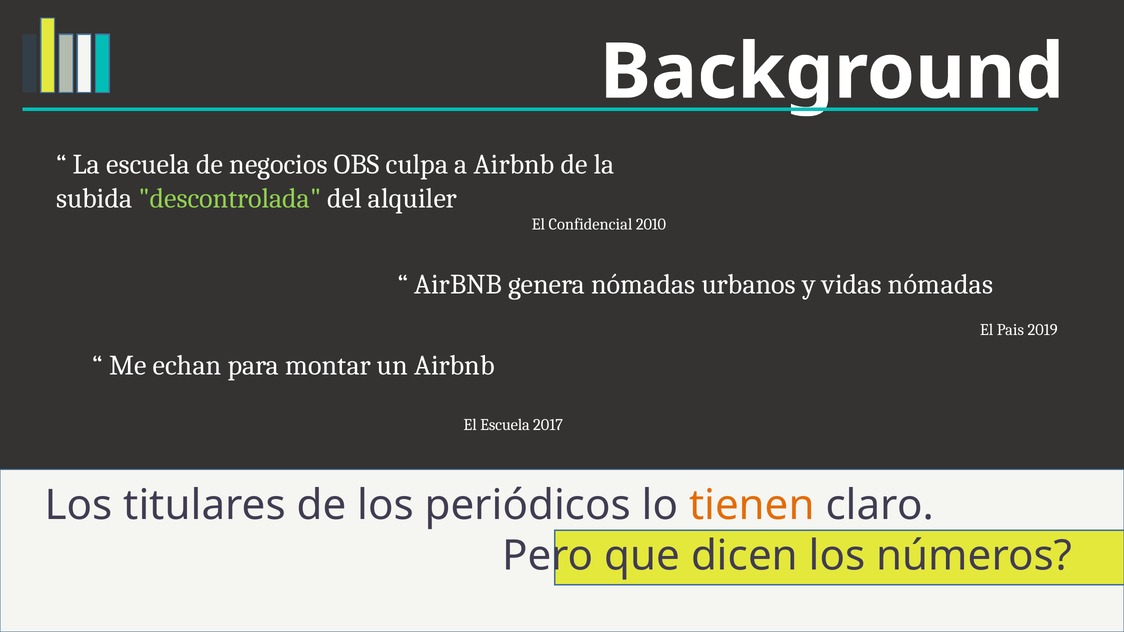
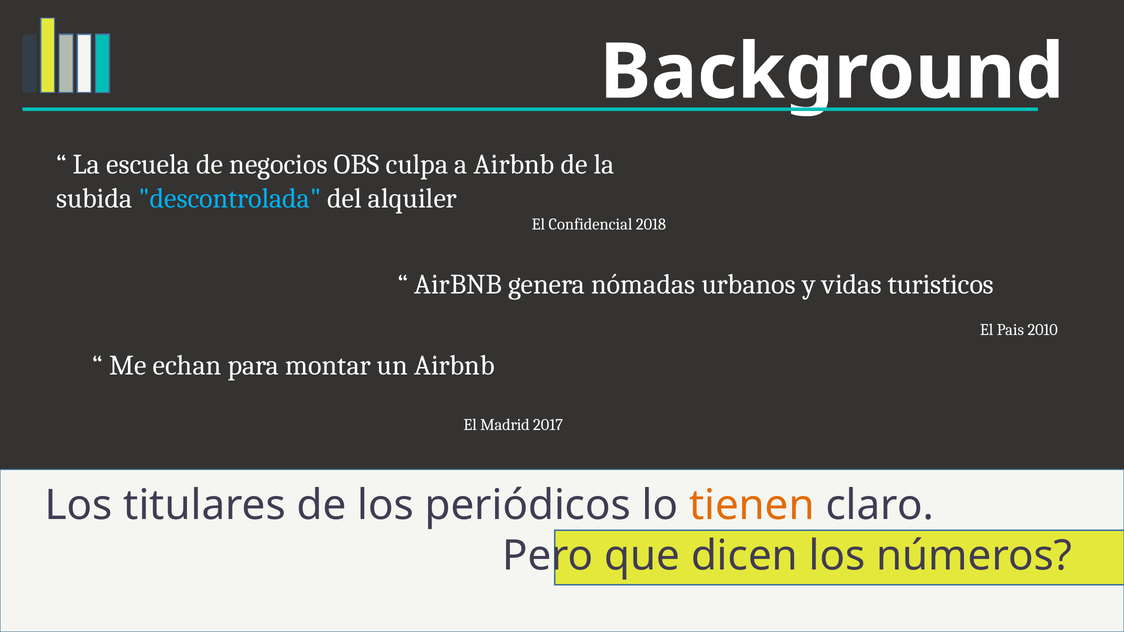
descontrolada colour: light green -> light blue
2010: 2010 -> 2018
vidas nómadas: nómadas -> turisticos
2019: 2019 -> 2010
El Escuela: Escuela -> Madrid
